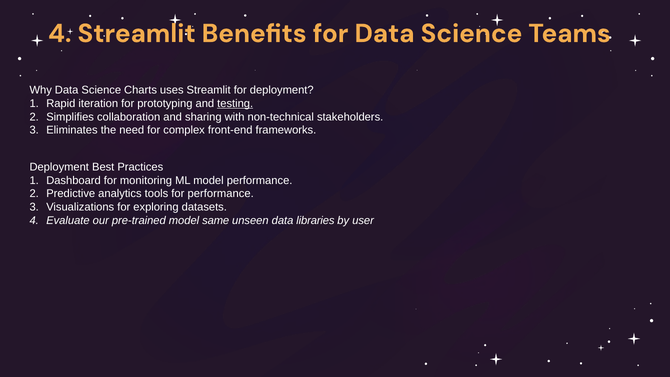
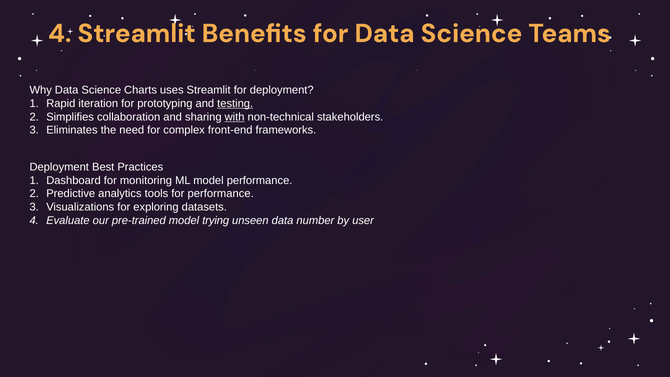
with underline: none -> present
same: same -> trying
libraries: libraries -> number
